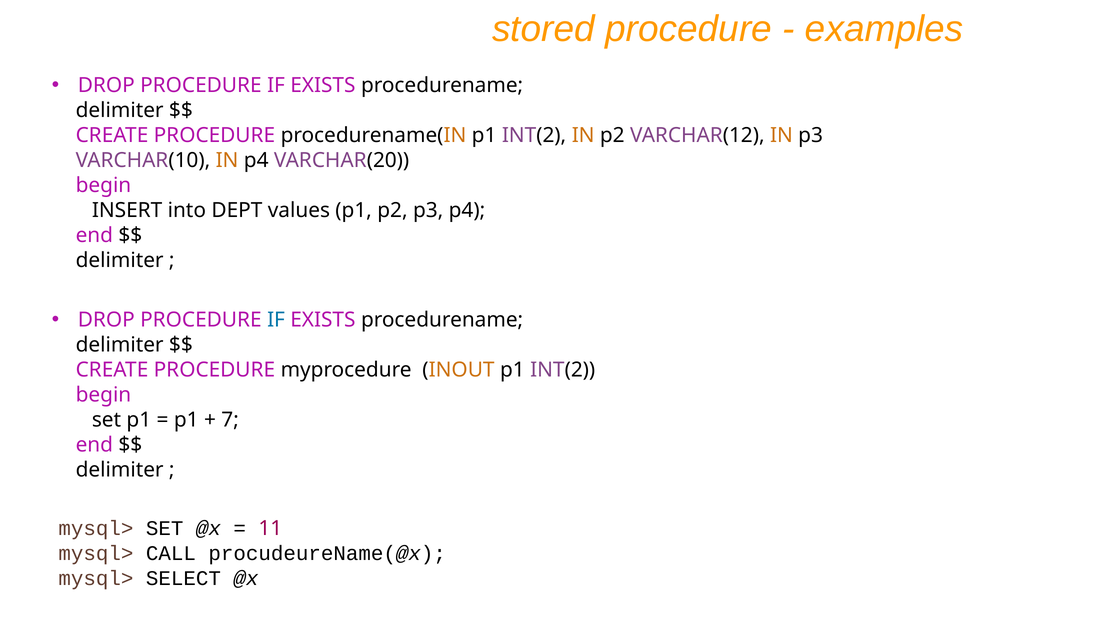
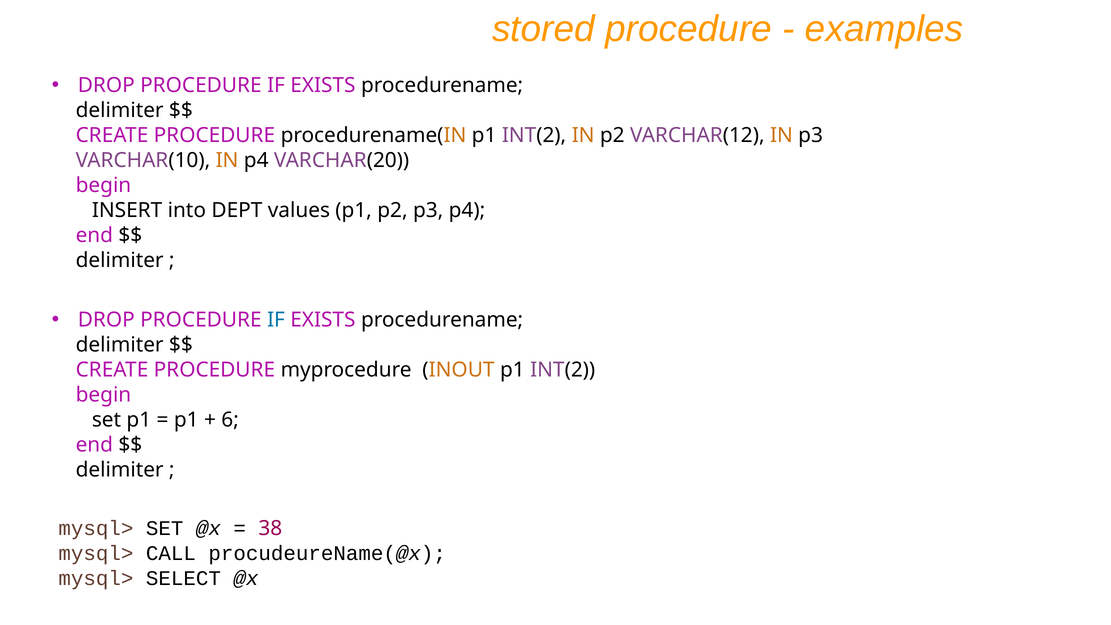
7: 7 -> 6
11: 11 -> 38
